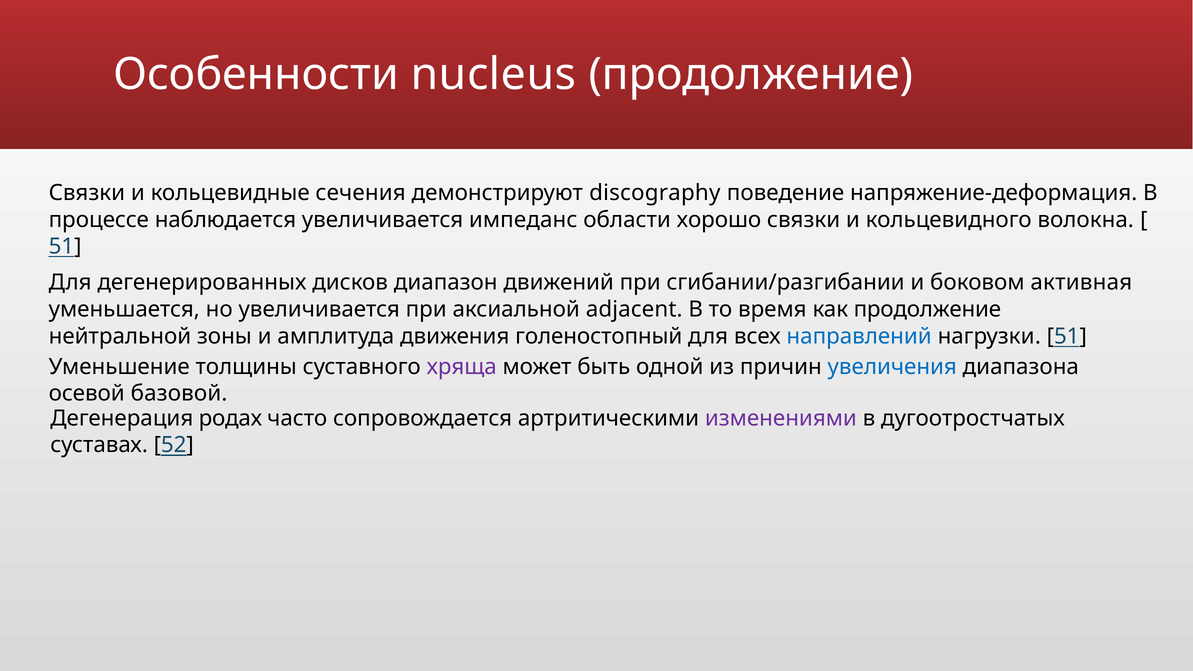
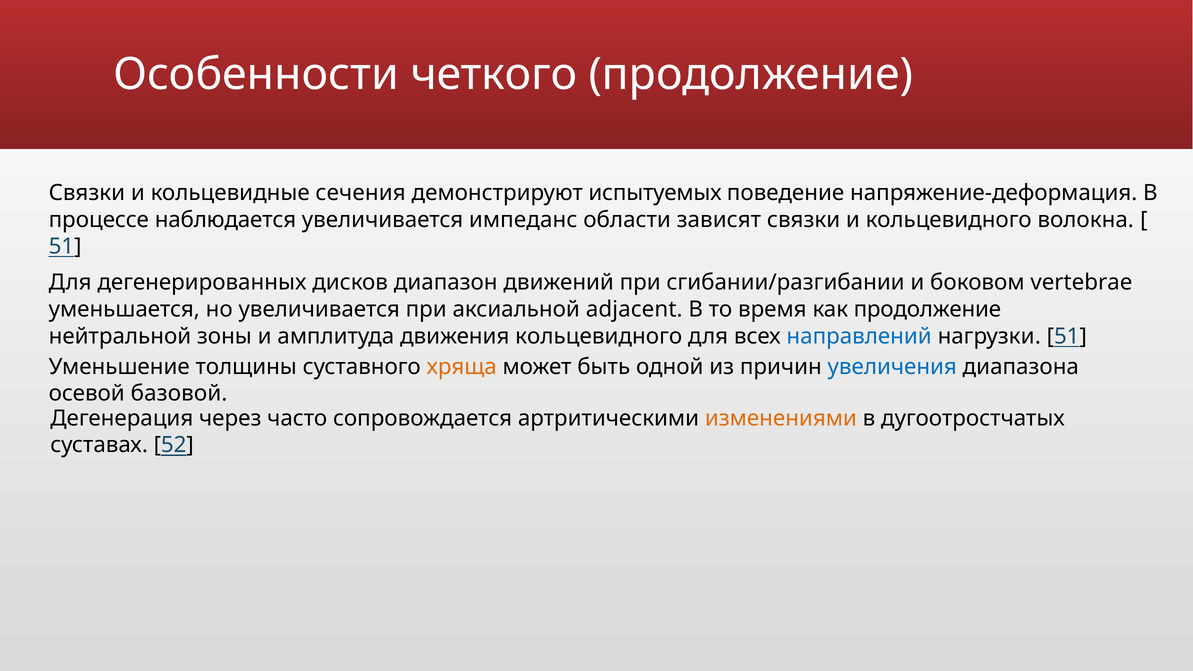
nucleus: nucleus -> четкого
discography: discography -> испытуемых
хорошо: хорошо -> зависят
активная: активная -> vertebrae
движения голеностопный: голеностопный -> кольцевидного
хряща colour: purple -> orange
родах: родах -> через
изменениями colour: purple -> orange
